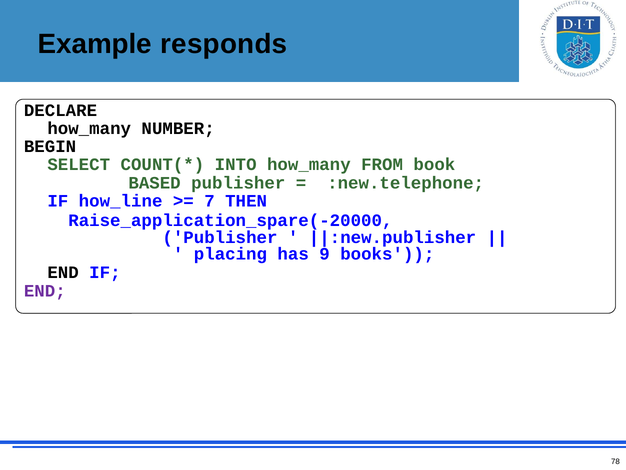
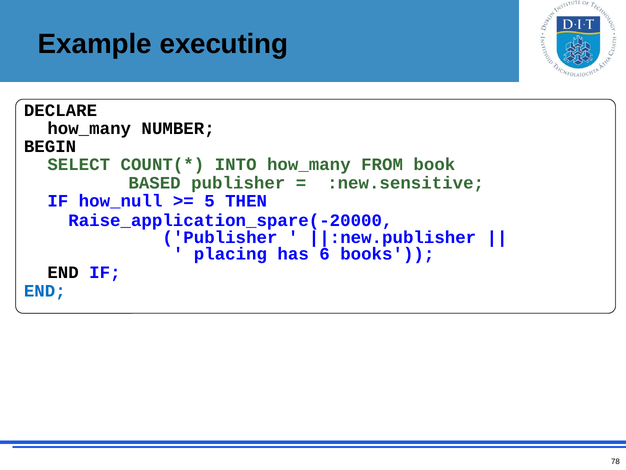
responds: responds -> executing
:new.telephone: :new.telephone -> :new.sensitive
how_line: how_line -> how_null
7: 7 -> 5
9: 9 -> 6
END at (45, 290) colour: purple -> blue
